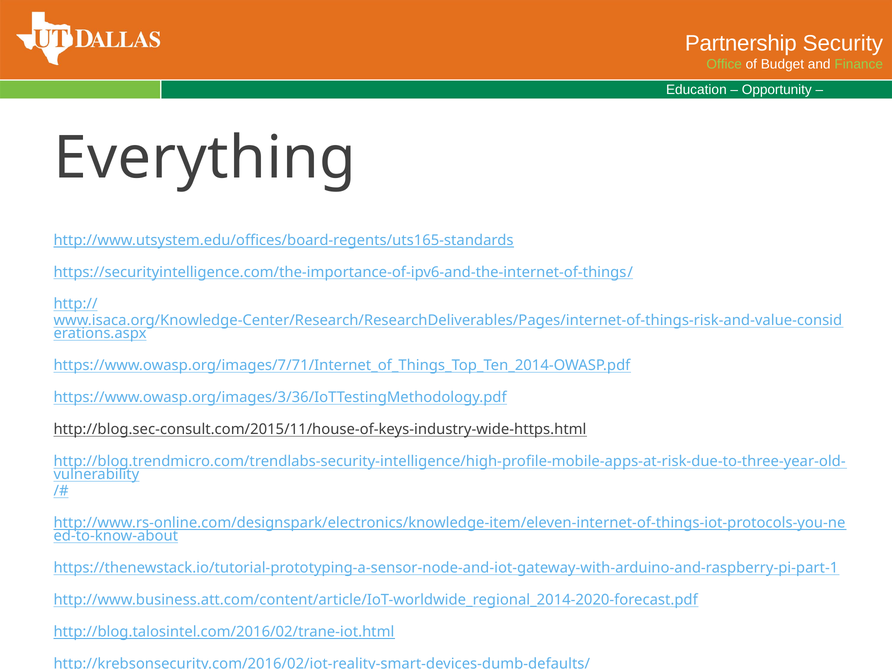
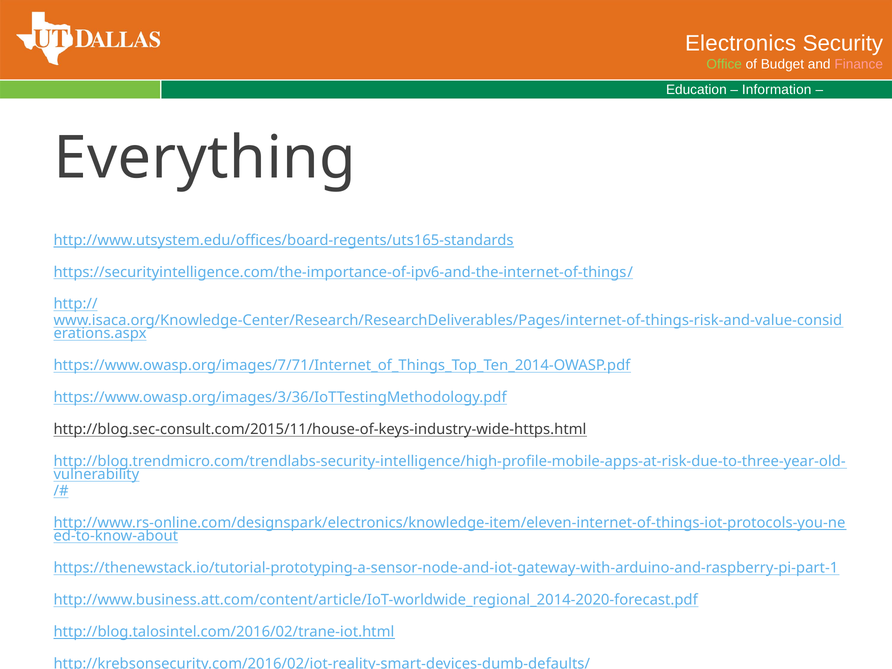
Partnership: Partnership -> Electronics
Finance colour: light green -> pink
Opportunity: Opportunity -> Information
